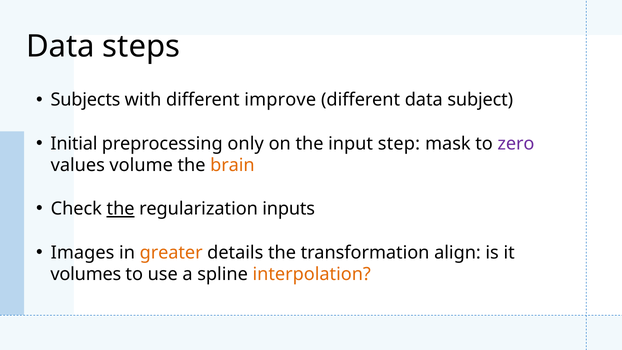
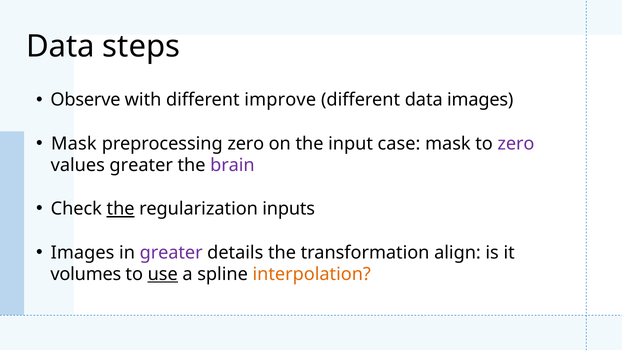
Subjects: Subjects -> Observe
data subject: subject -> images
Initial at (74, 144): Initial -> Mask
preprocessing only: only -> zero
step: step -> case
values volume: volume -> greater
brain colour: orange -> purple
greater at (171, 252) colour: orange -> purple
use underline: none -> present
